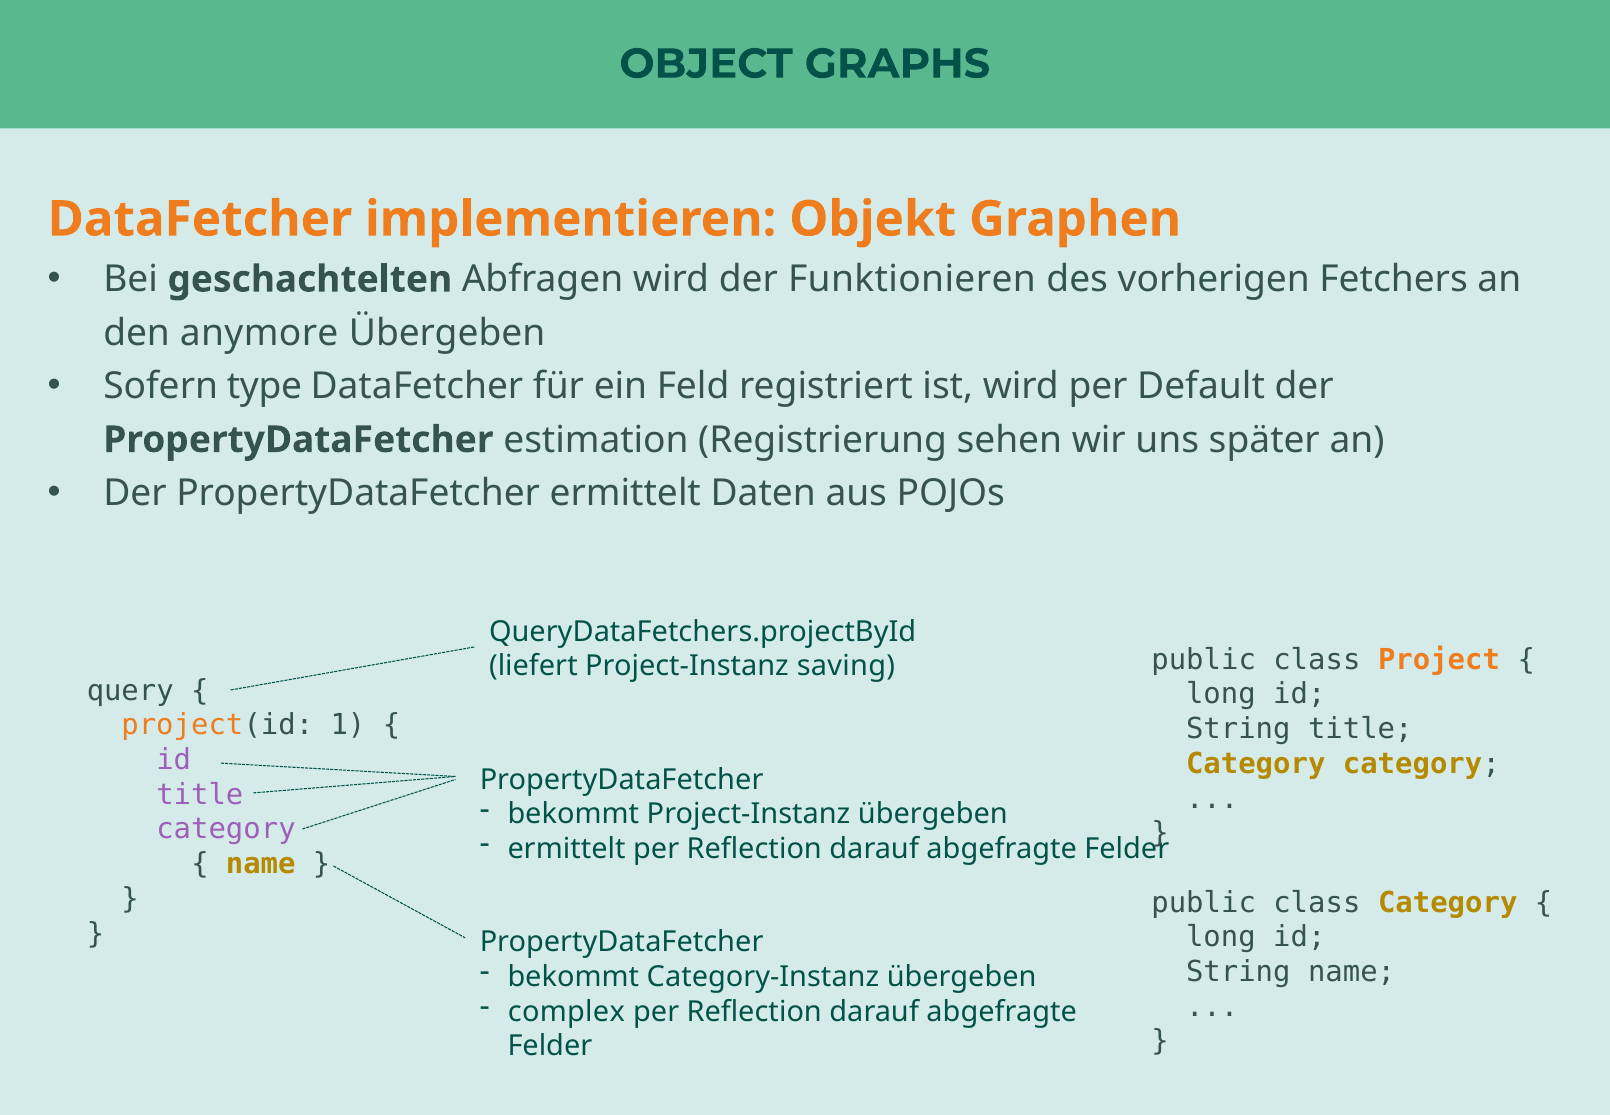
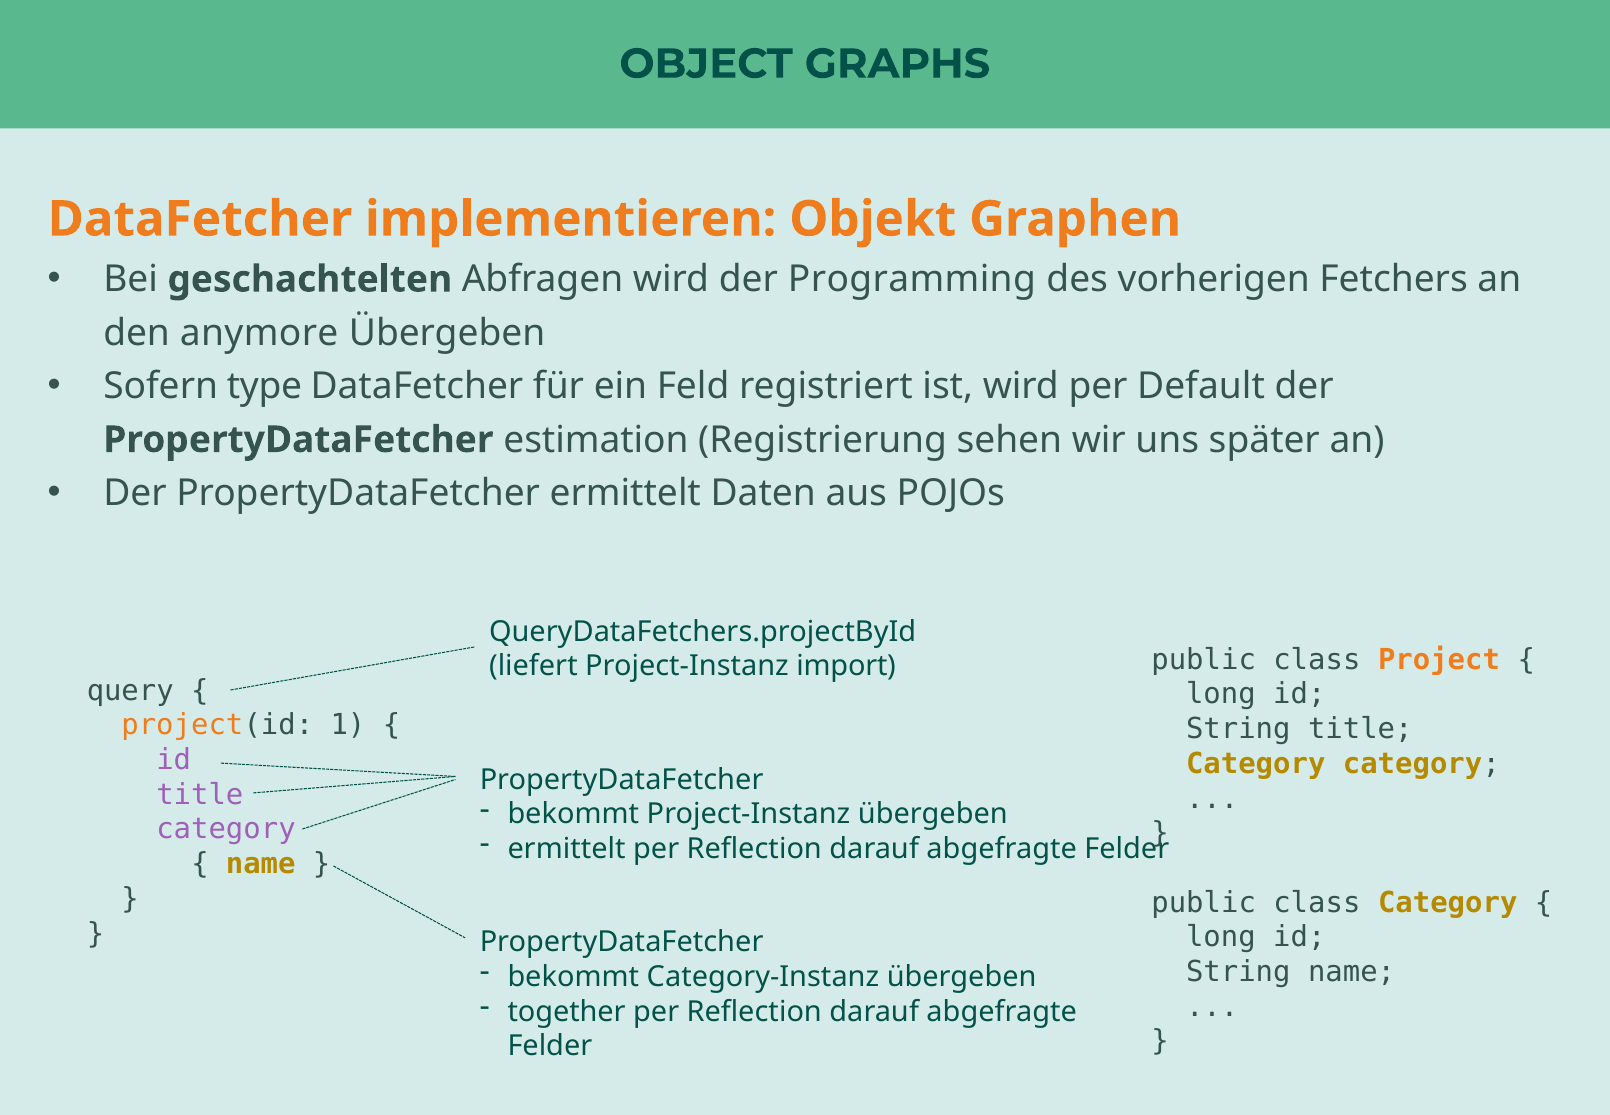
Funktionieren: Funktionieren -> Programming
saving: saving -> import
complex: complex -> together
